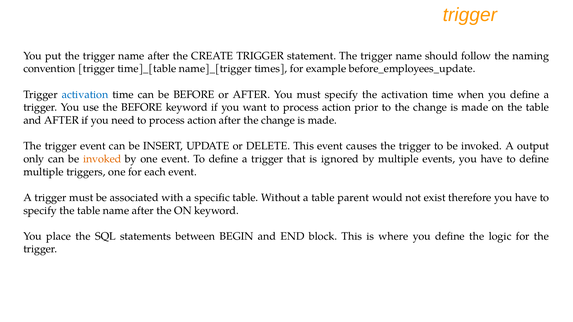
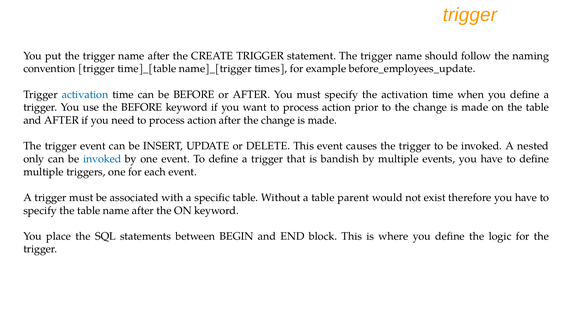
output: output -> nested
invoked at (102, 159) colour: orange -> blue
ignored: ignored -> bandish
